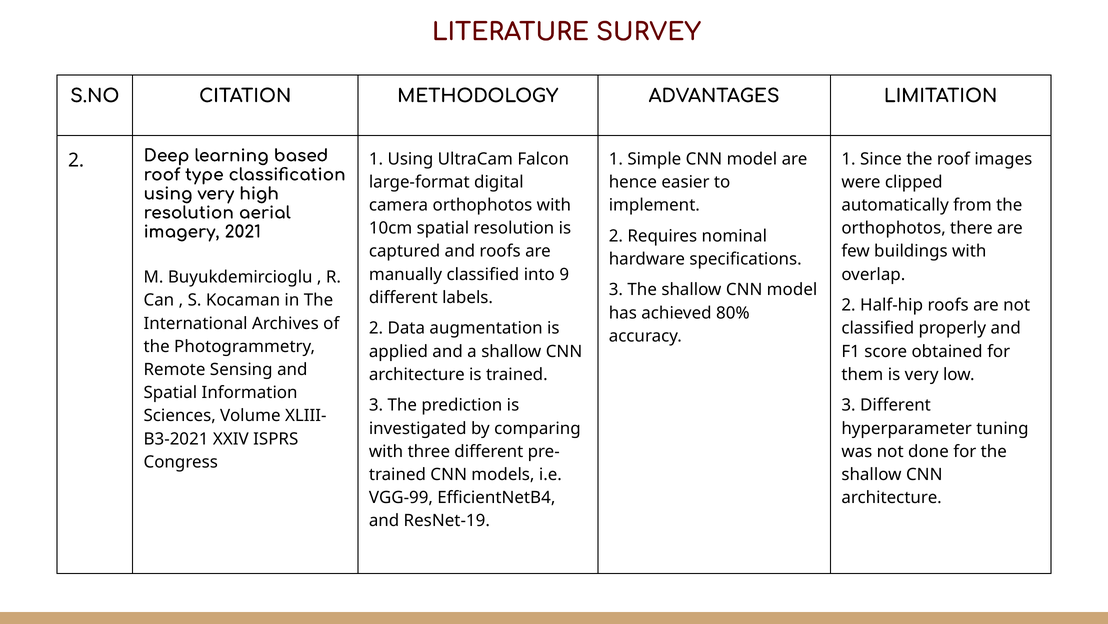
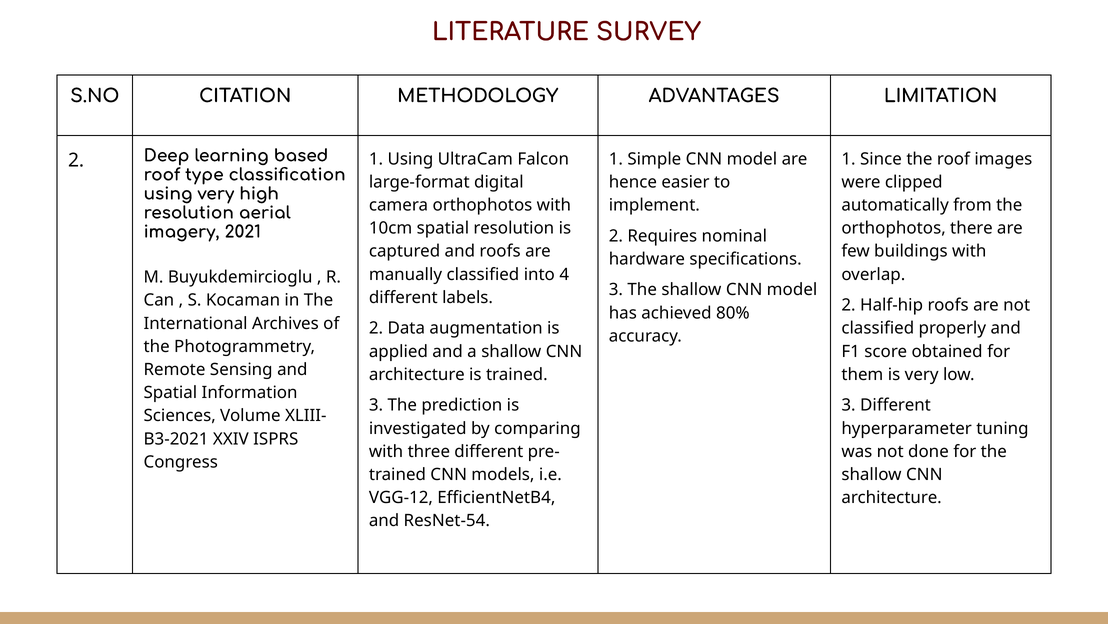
9: 9 -> 4
VGG-99: VGG-99 -> VGG-12
ResNet-19: ResNet-19 -> ResNet-54
